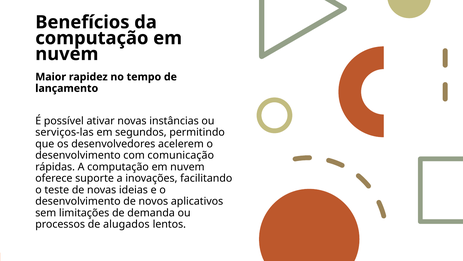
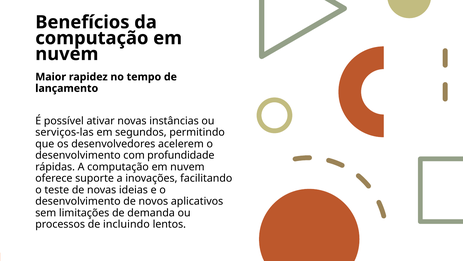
comunicação: comunicação -> profundidade
alugados: alugados -> incluindo
